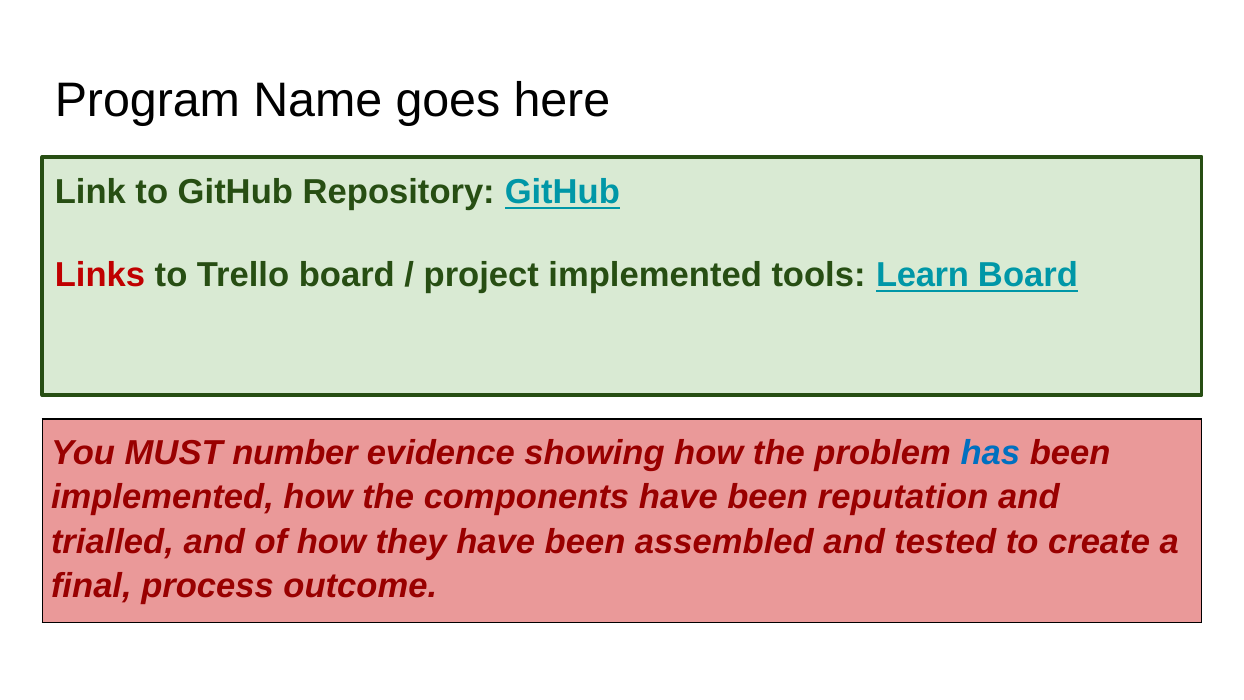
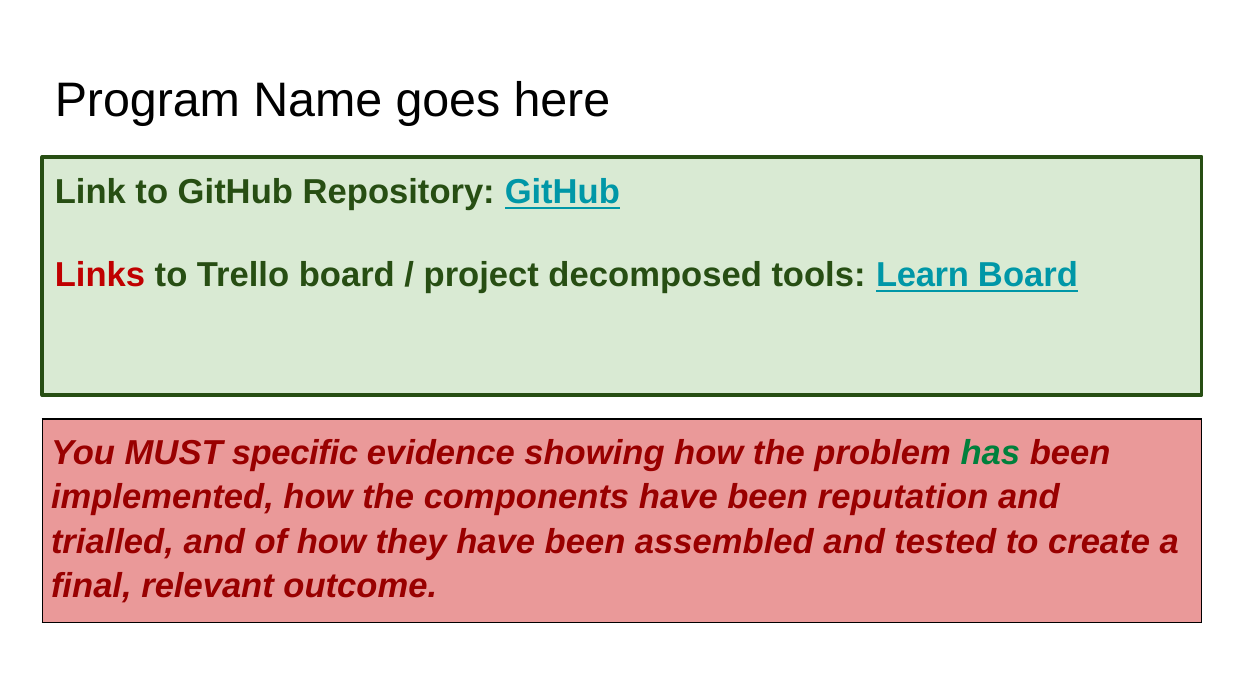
project implemented: implemented -> decomposed
number: number -> specific
has colour: blue -> green
process: process -> relevant
